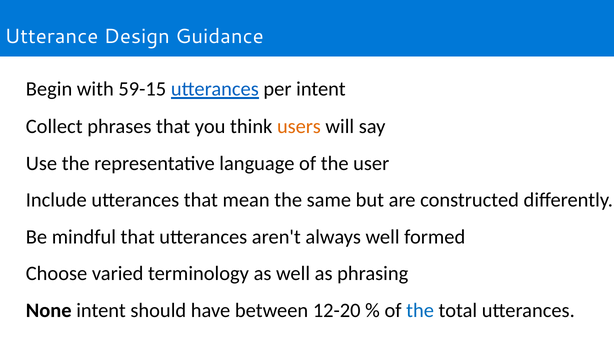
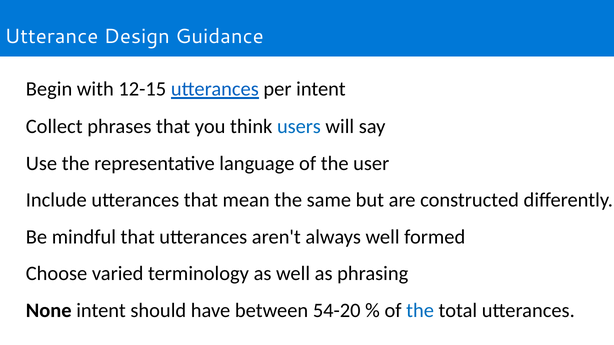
59-15: 59-15 -> 12-15
users colour: orange -> blue
12-20: 12-20 -> 54-20
